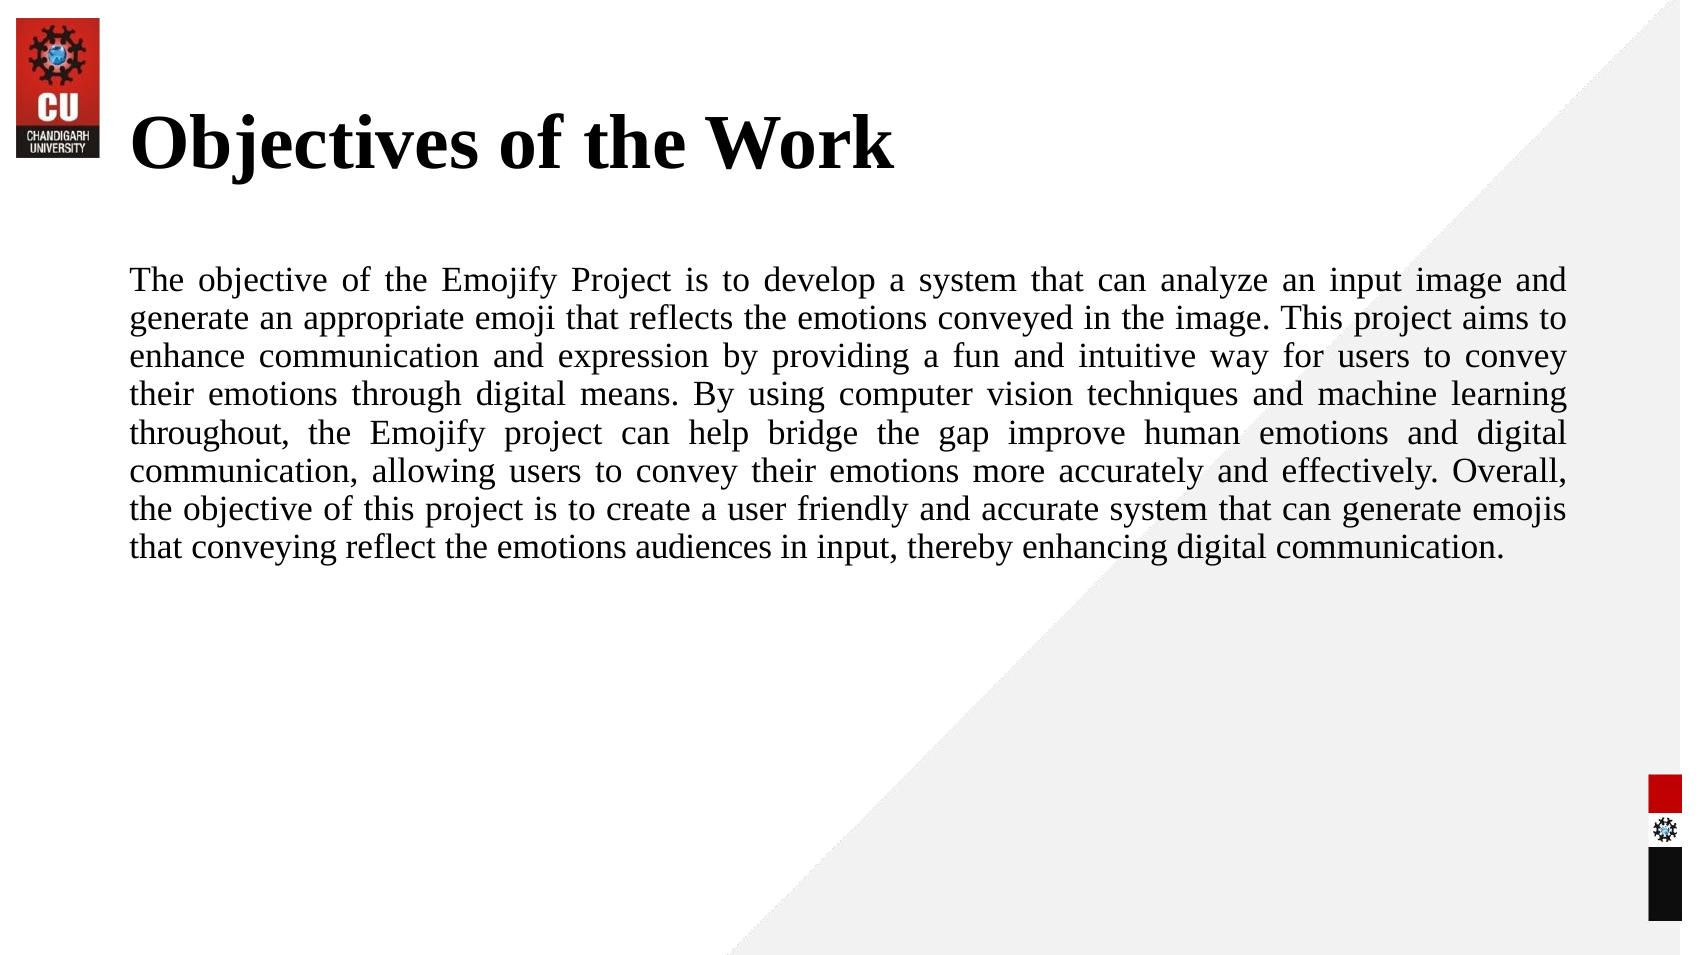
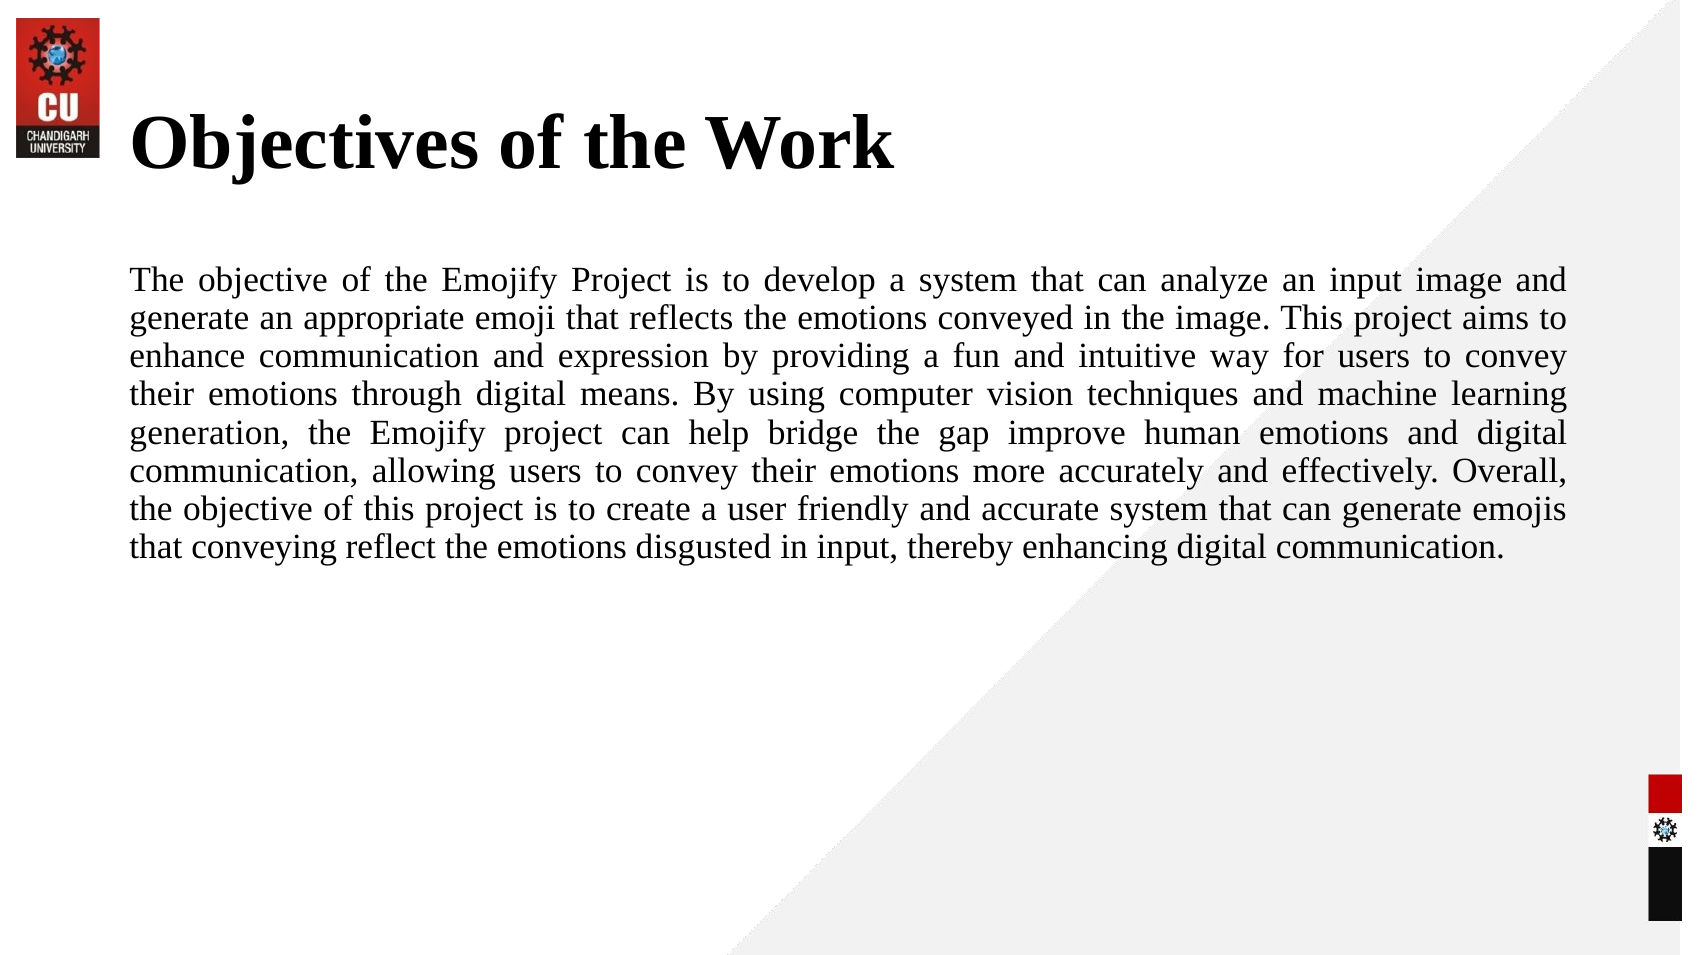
throughout: throughout -> generation
audiences: audiences -> disgusted
